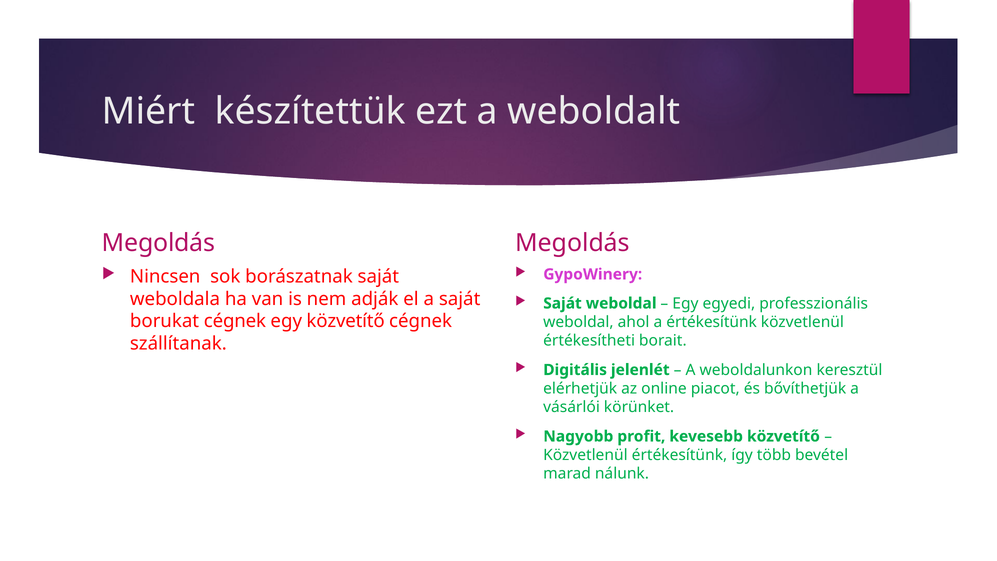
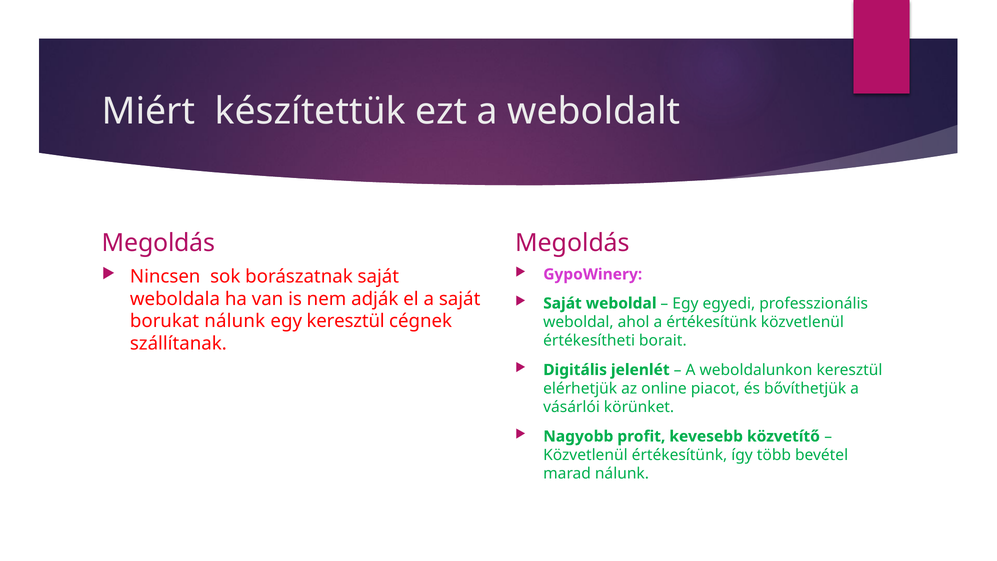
borukat cégnek: cégnek -> nálunk
egy közvetítő: közvetítő -> keresztül
